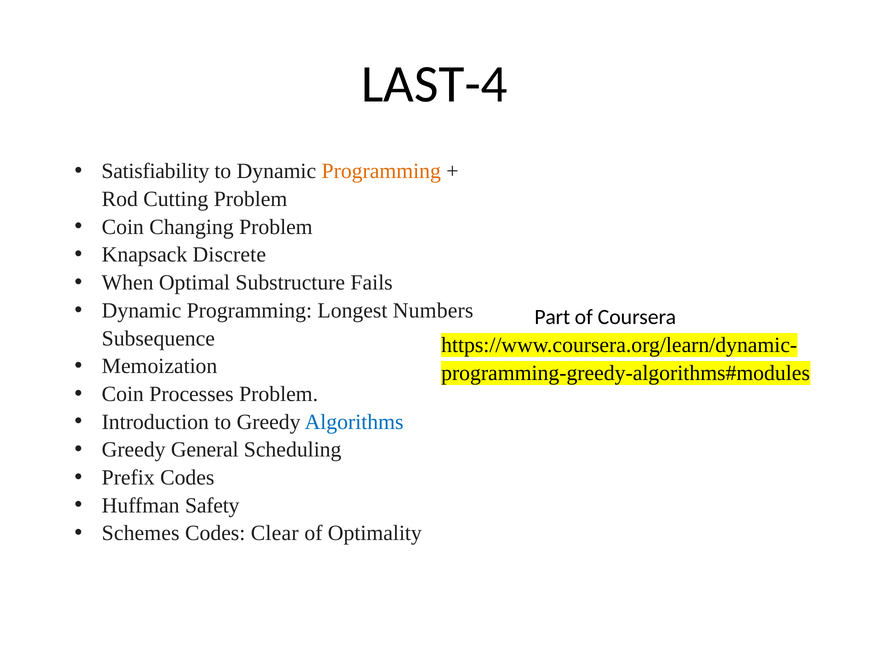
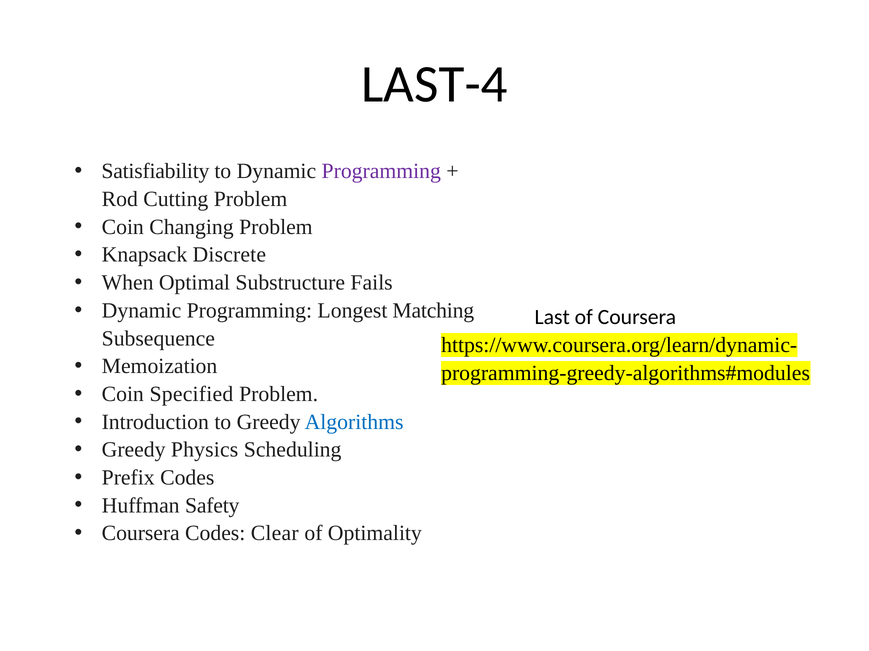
Programming at (381, 171) colour: orange -> purple
Numbers: Numbers -> Matching
Part: Part -> Last
Processes: Processes -> Specified
General: General -> Physics
Schemes at (141, 534): Schemes -> Coursera
